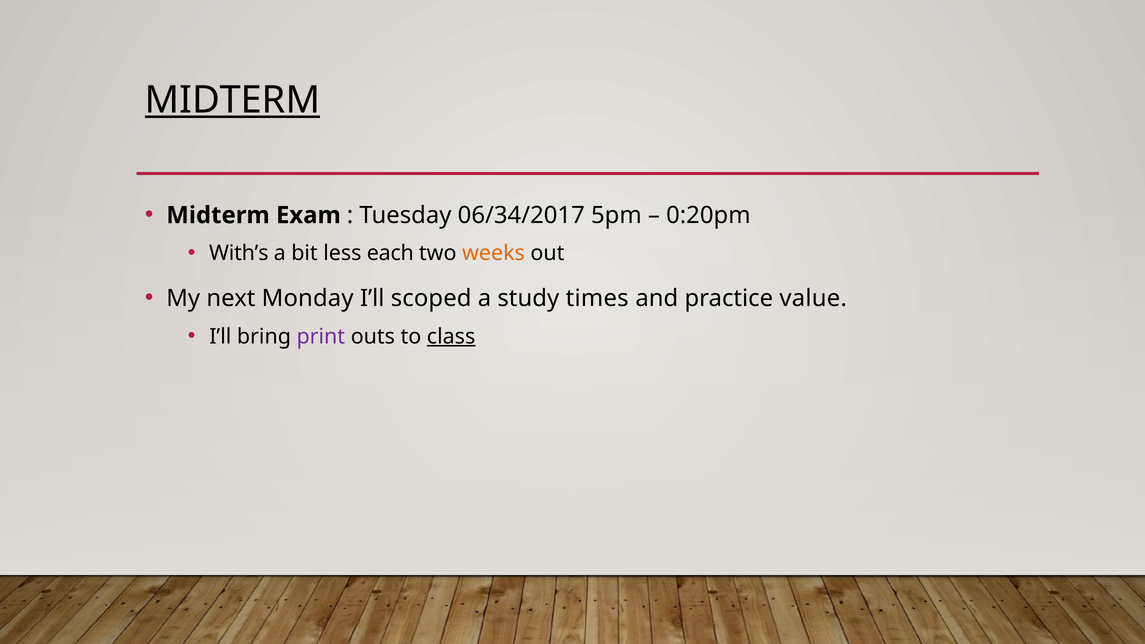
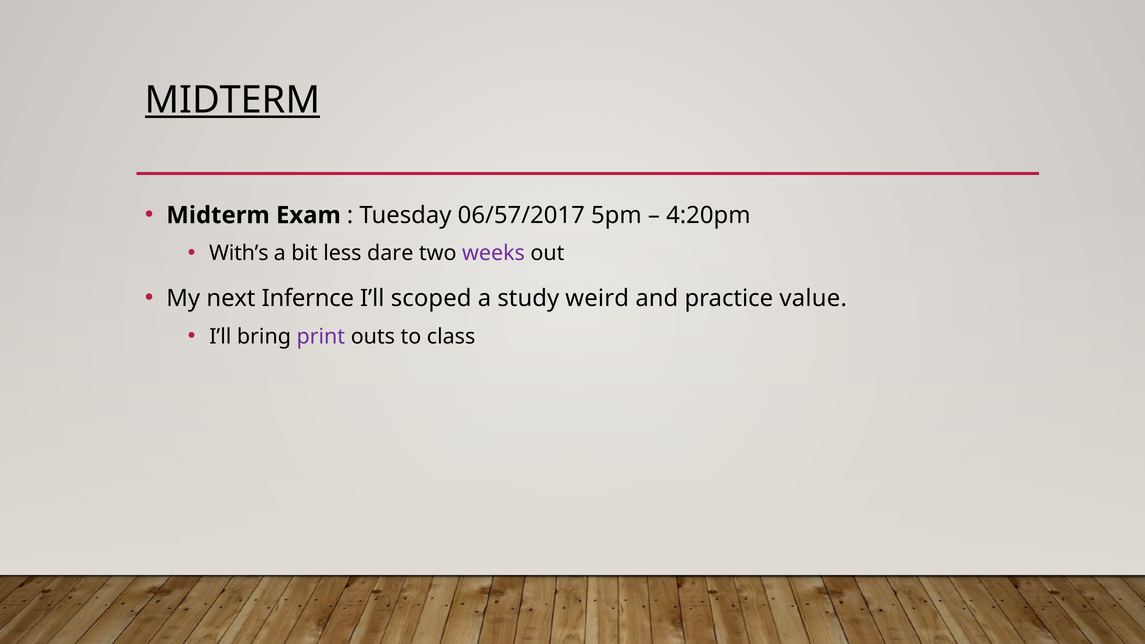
06/34/2017: 06/34/2017 -> 06/57/2017
0:20pm: 0:20pm -> 4:20pm
each: each -> dare
weeks colour: orange -> purple
Monday: Monday -> Infernce
times: times -> weird
class underline: present -> none
